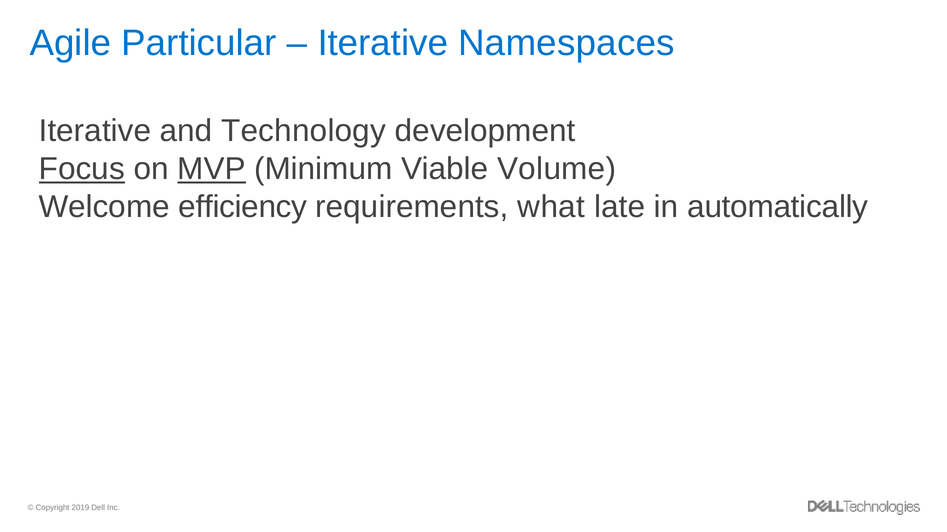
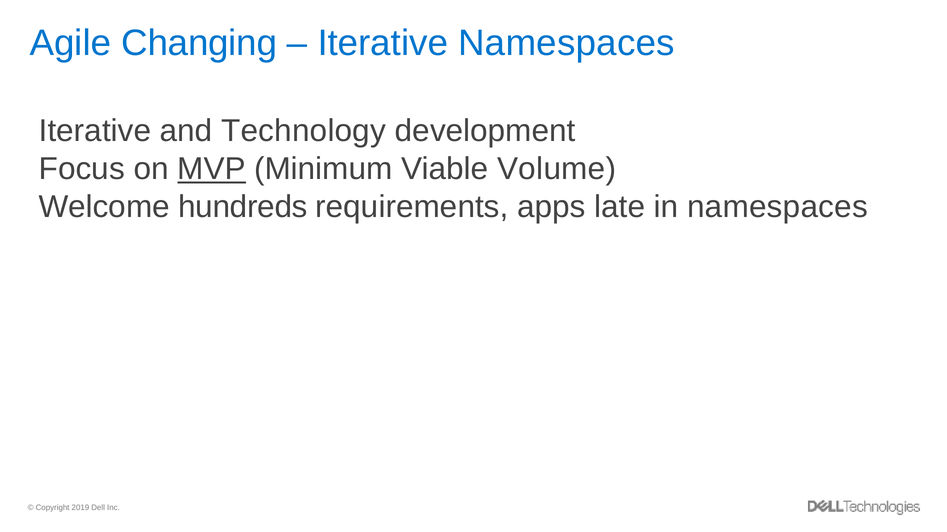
Particular: Particular -> Changing
Focus underline: present -> none
efficiency: efficiency -> hundreds
what: what -> apps
in automatically: automatically -> namespaces
